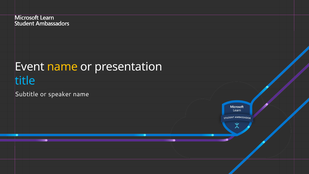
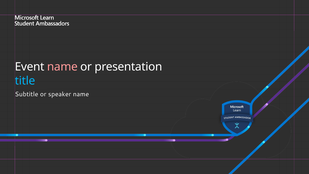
name at (62, 67) colour: yellow -> pink
